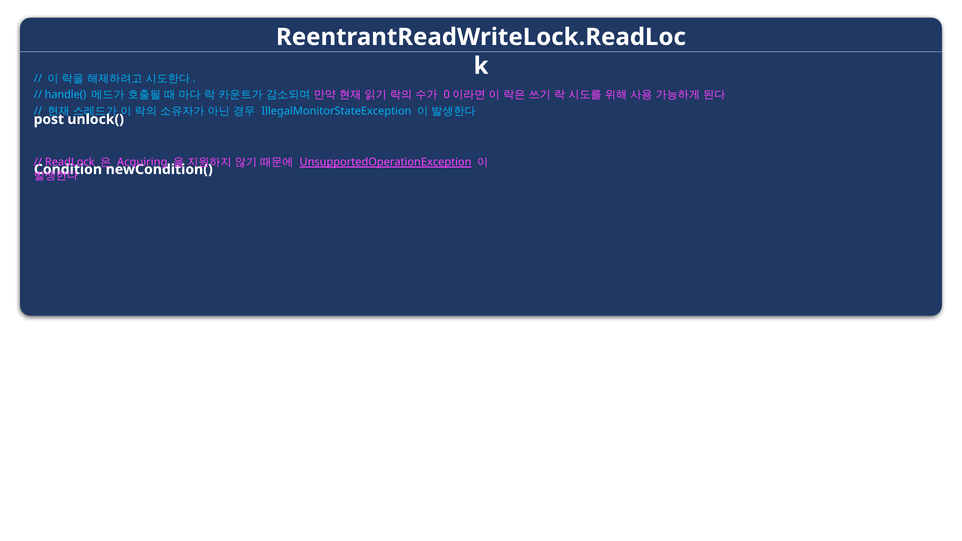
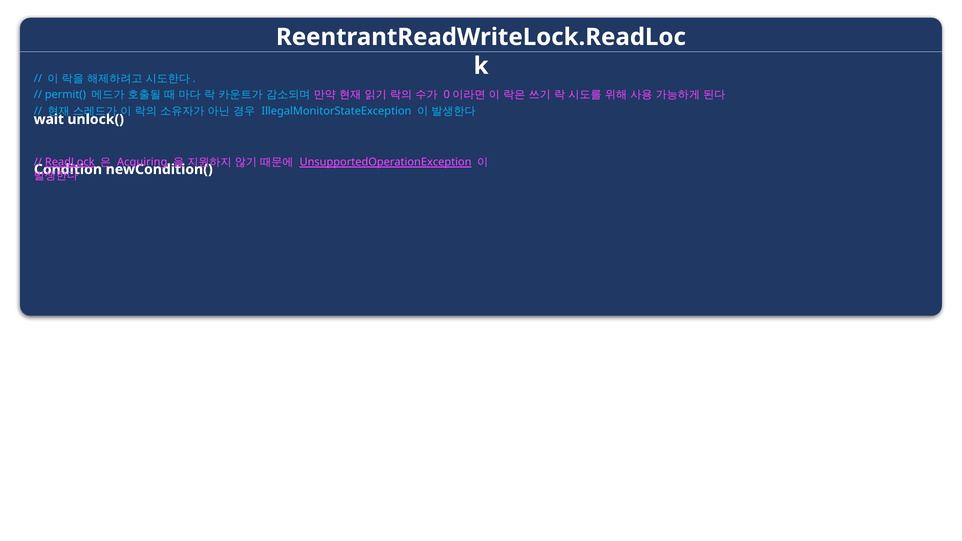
handle(: handle( -> permit(
post: post -> wait
ReadLock underline: none -> present
